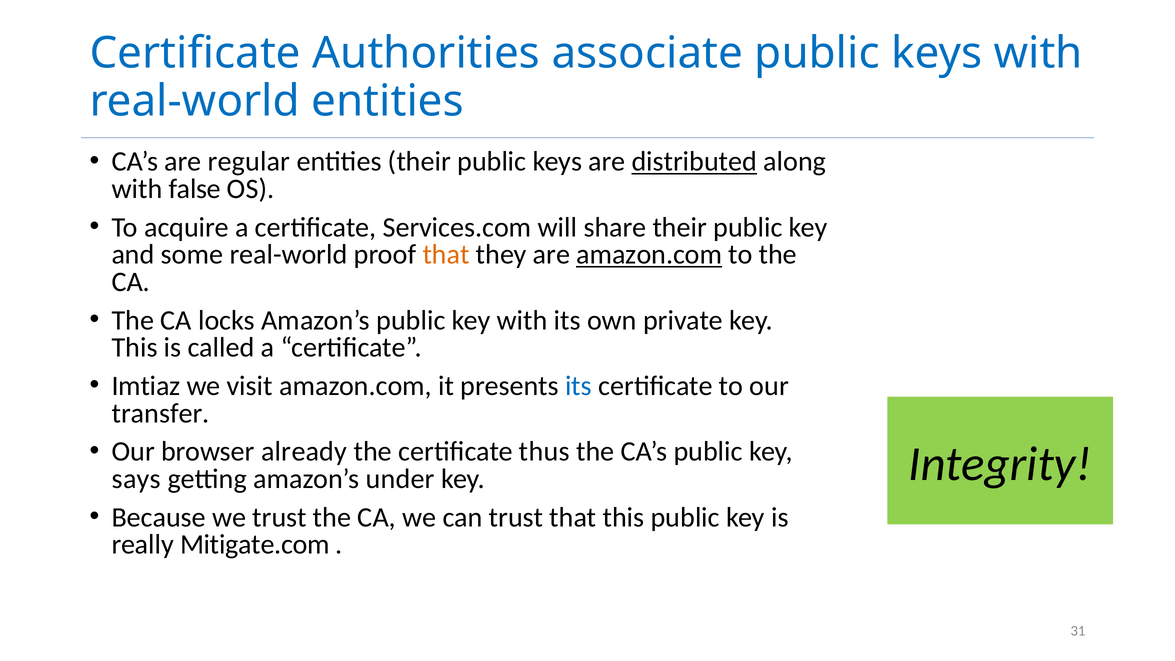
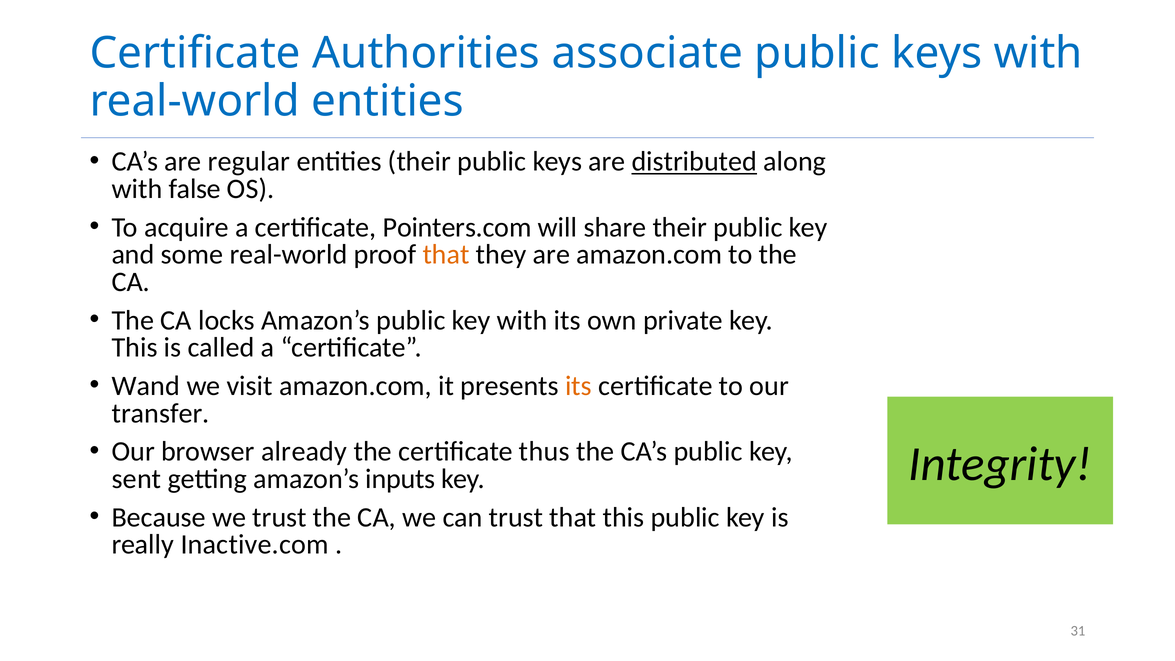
Services.com: Services.com -> Pointers.com
amazon.com at (649, 255) underline: present -> none
Imtiaz: Imtiaz -> Wand
its at (578, 386) colour: blue -> orange
says: says -> sent
under: under -> inputs
Mitigate.com: Mitigate.com -> Inactive.com
